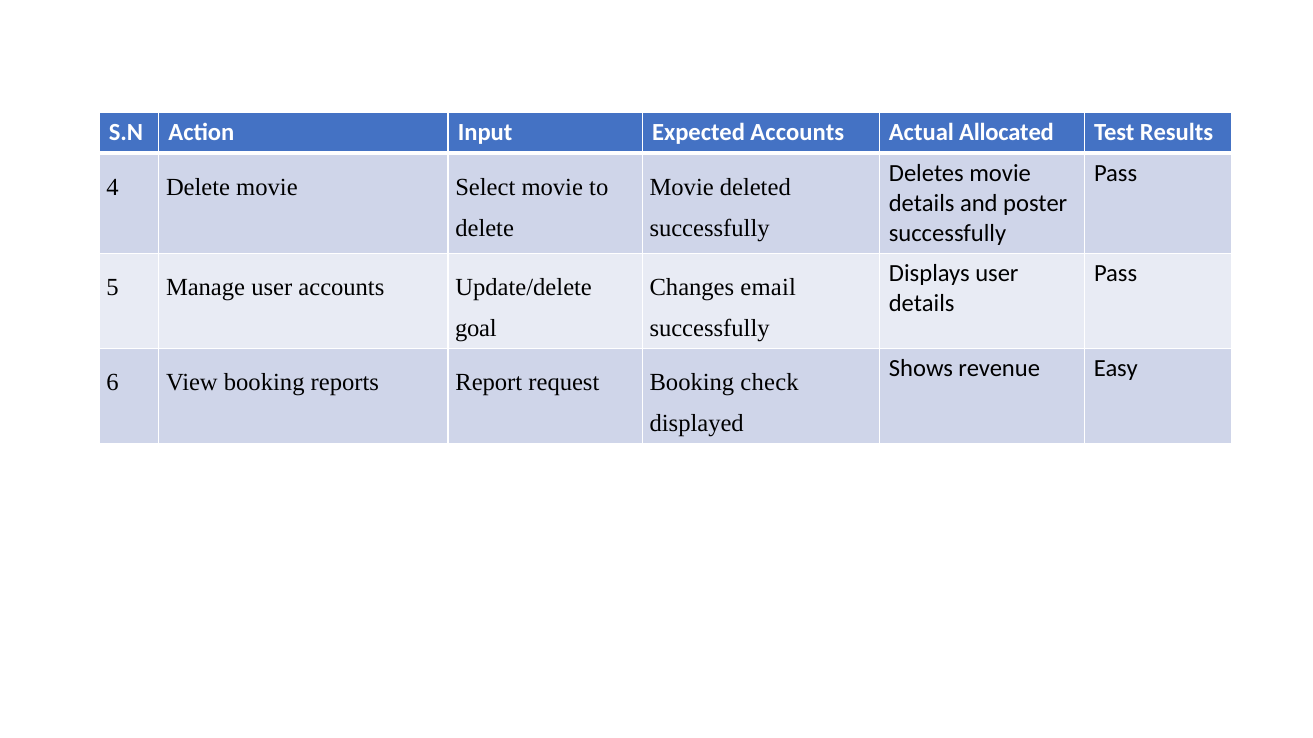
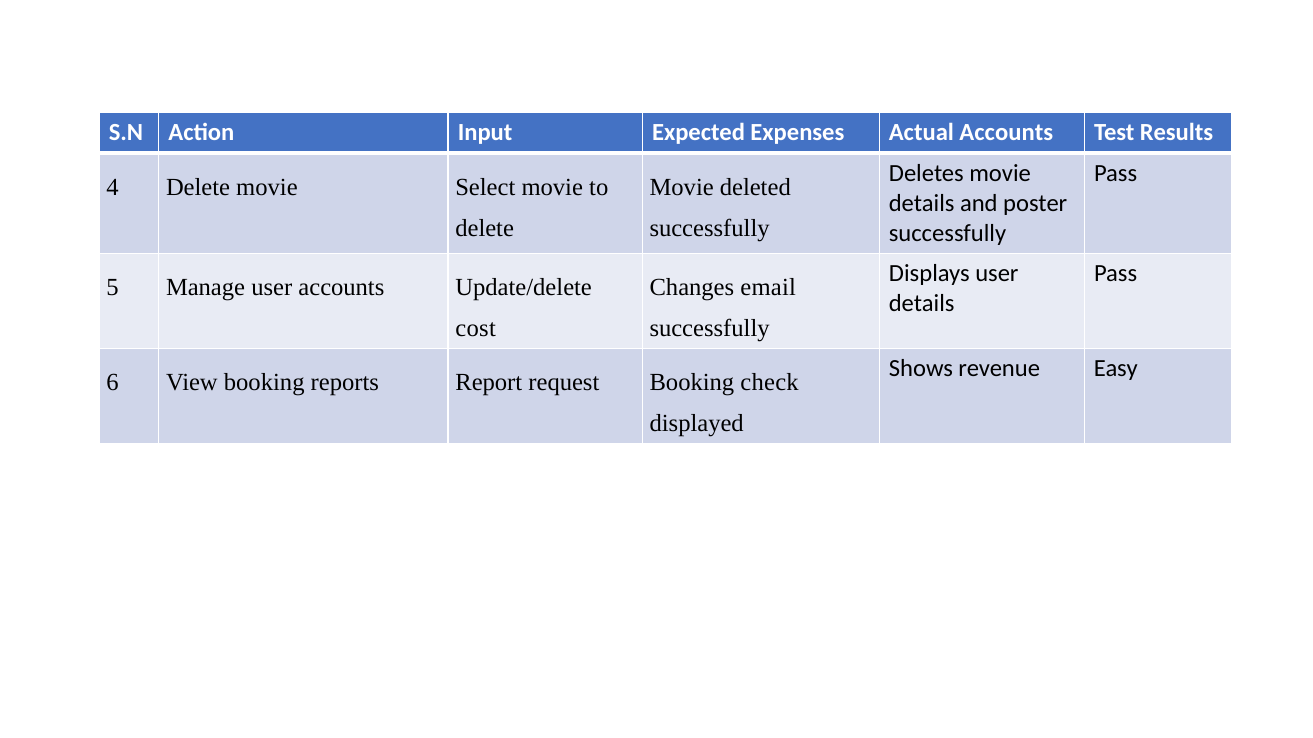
Expected Accounts: Accounts -> Expenses
Actual Allocated: Allocated -> Accounts
goal: goal -> cost
